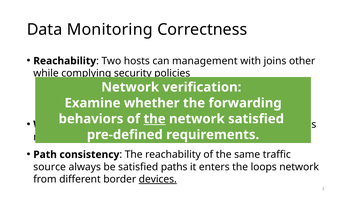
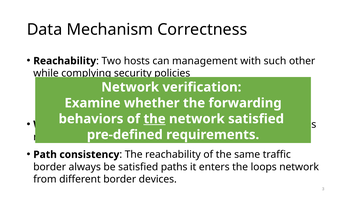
Monitoring: Monitoring -> Mechanism
joins: joins -> such
source at (50, 166): source -> border
devices at (158, 179) underline: present -> none
